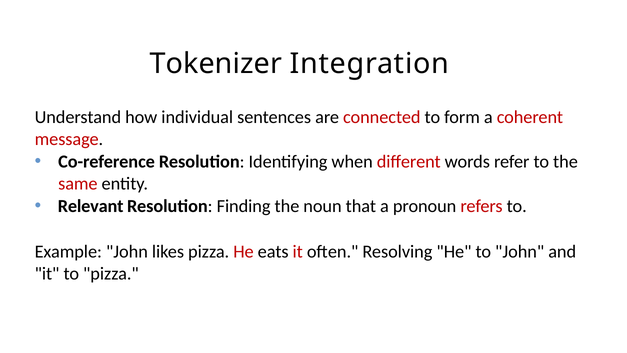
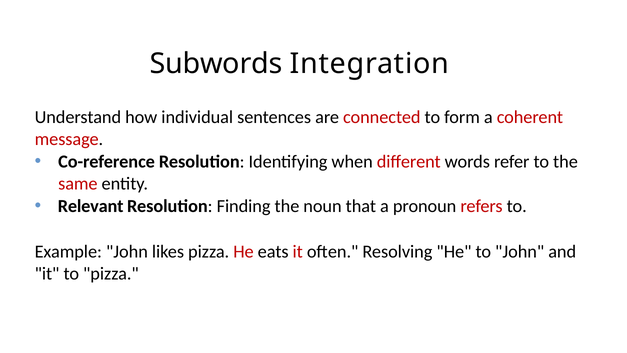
Tokenizer: Tokenizer -> Subwords
